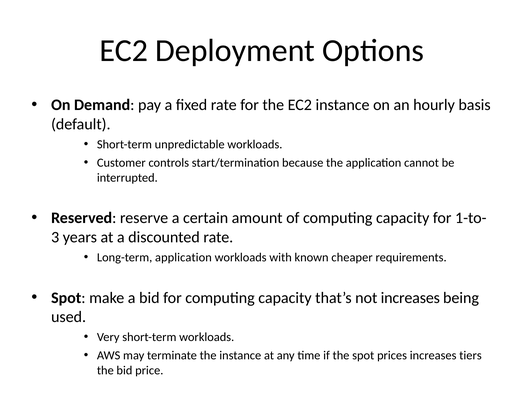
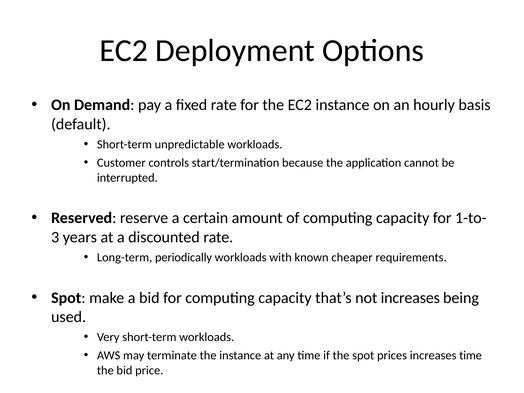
Long-term application: application -> periodically
increases tiers: tiers -> time
